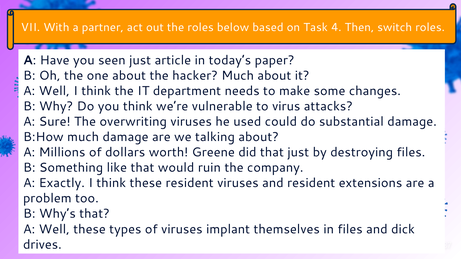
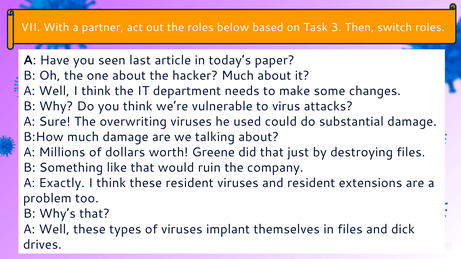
4: 4 -> 3
seen just: just -> last
